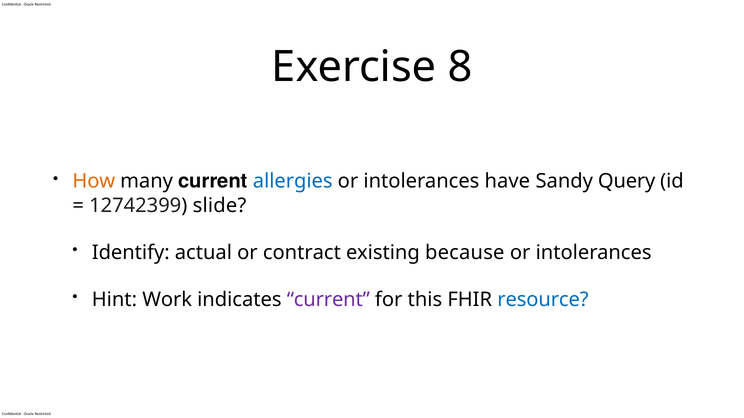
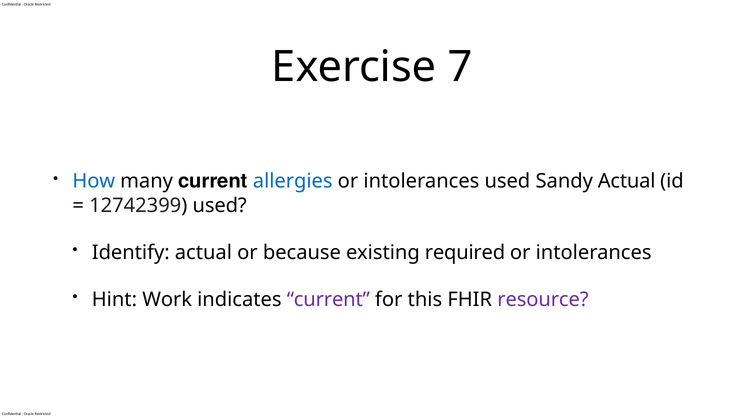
8: 8 -> 7
How colour: orange -> blue
intolerances have: have -> used
Sandy Query: Query -> Actual
12742399 slide: slide -> used
contract: contract -> because
because: because -> required
resource colour: blue -> purple
